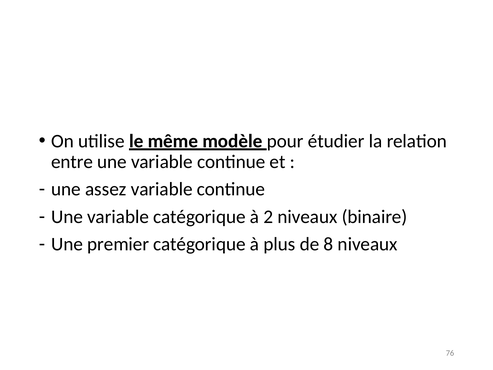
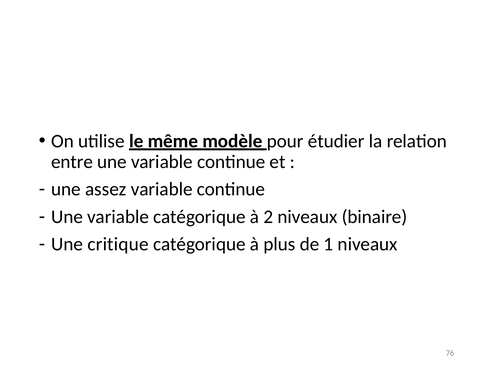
premier: premier -> critique
8: 8 -> 1
